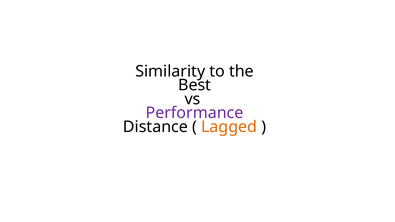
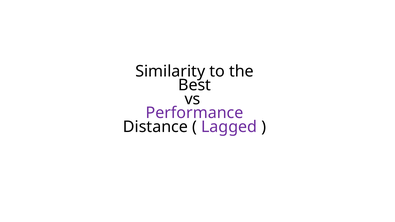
Lagged colour: orange -> purple
